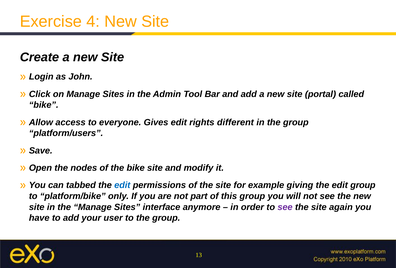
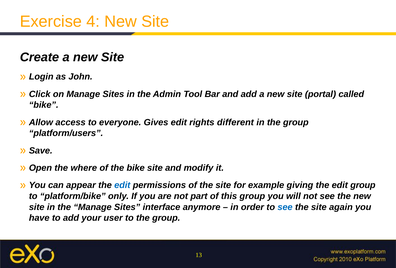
nodes: nodes -> where
tabbed: tabbed -> appear
see at (285, 207) colour: purple -> blue
